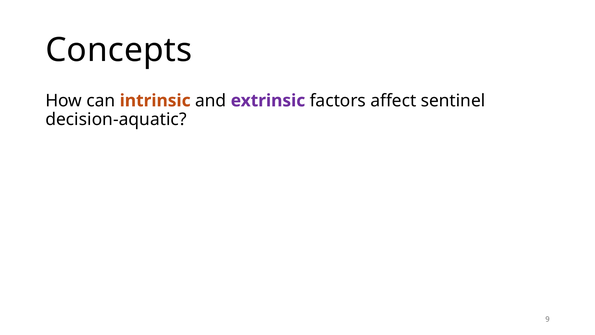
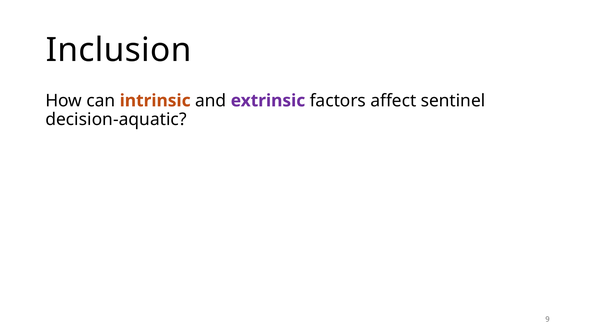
Concepts: Concepts -> Inclusion
